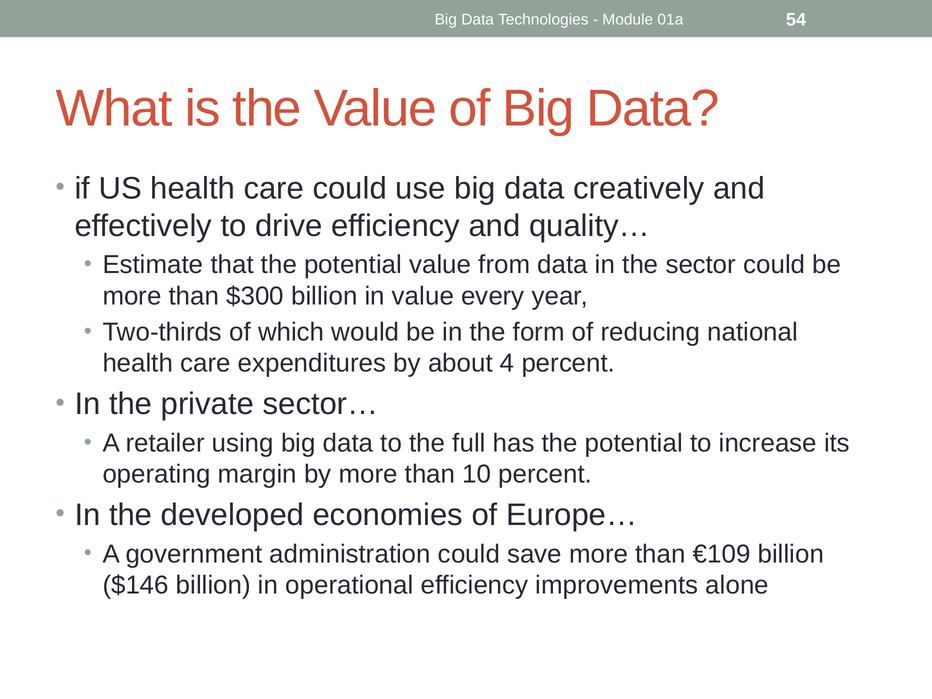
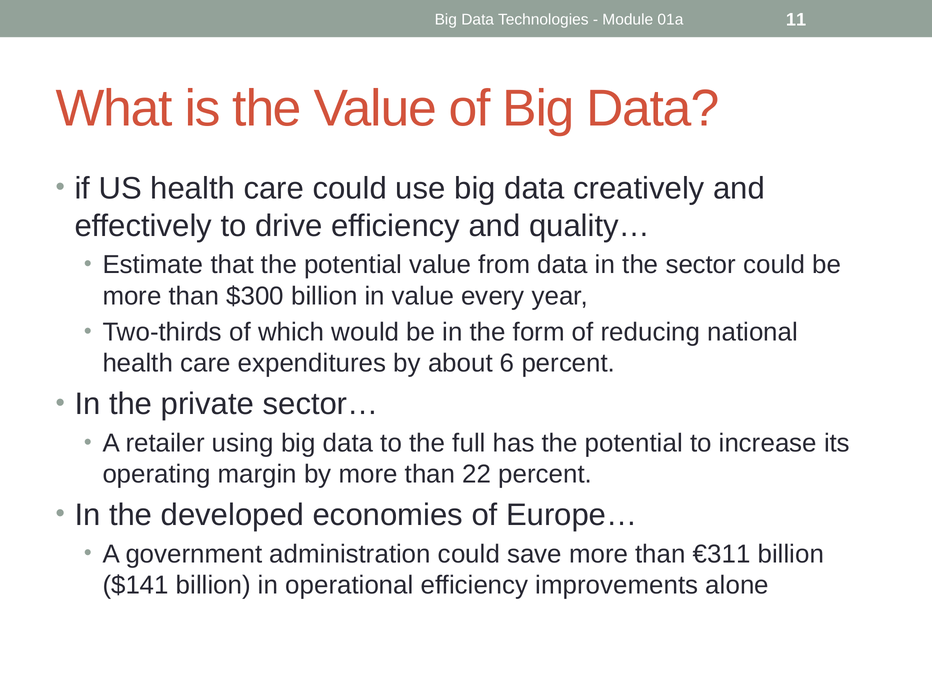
54: 54 -> 11
4: 4 -> 6
10: 10 -> 22
€109: €109 -> €311
$146: $146 -> $141
